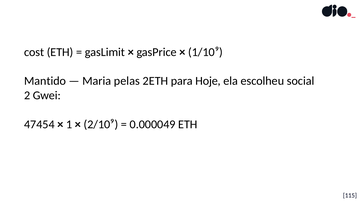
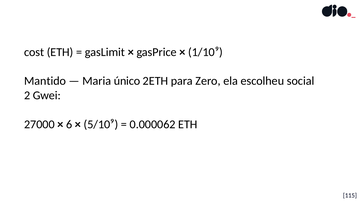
pelas: pelas -> único
Hoje: Hoje -> Zero
47454: 47454 -> 27000
1: 1 -> 6
2/10⁹: 2/10⁹ -> 5/10⁹
0.000049: 0.000049 -> 0.000062
